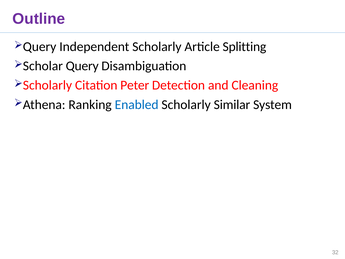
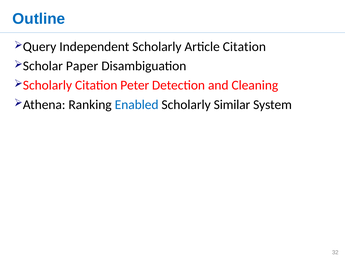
Outline colour: purple -> blue
Article Splitting: Splitting -> Citation
Query: Query -> Paper
